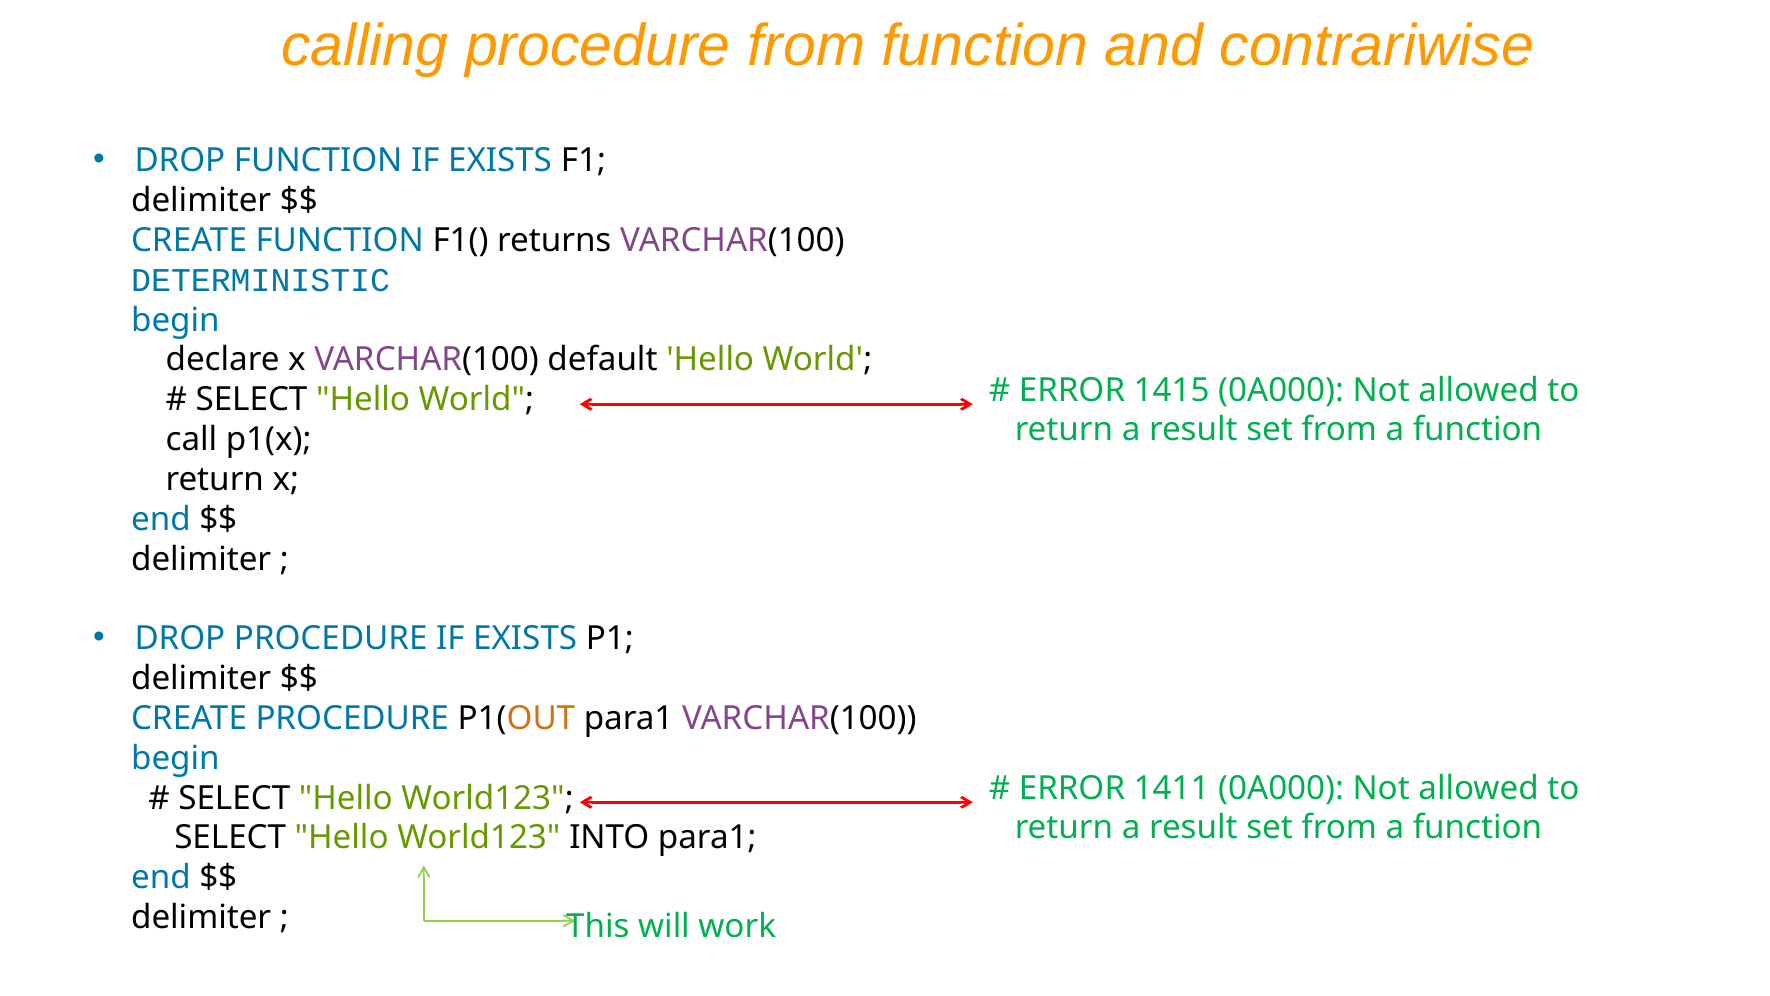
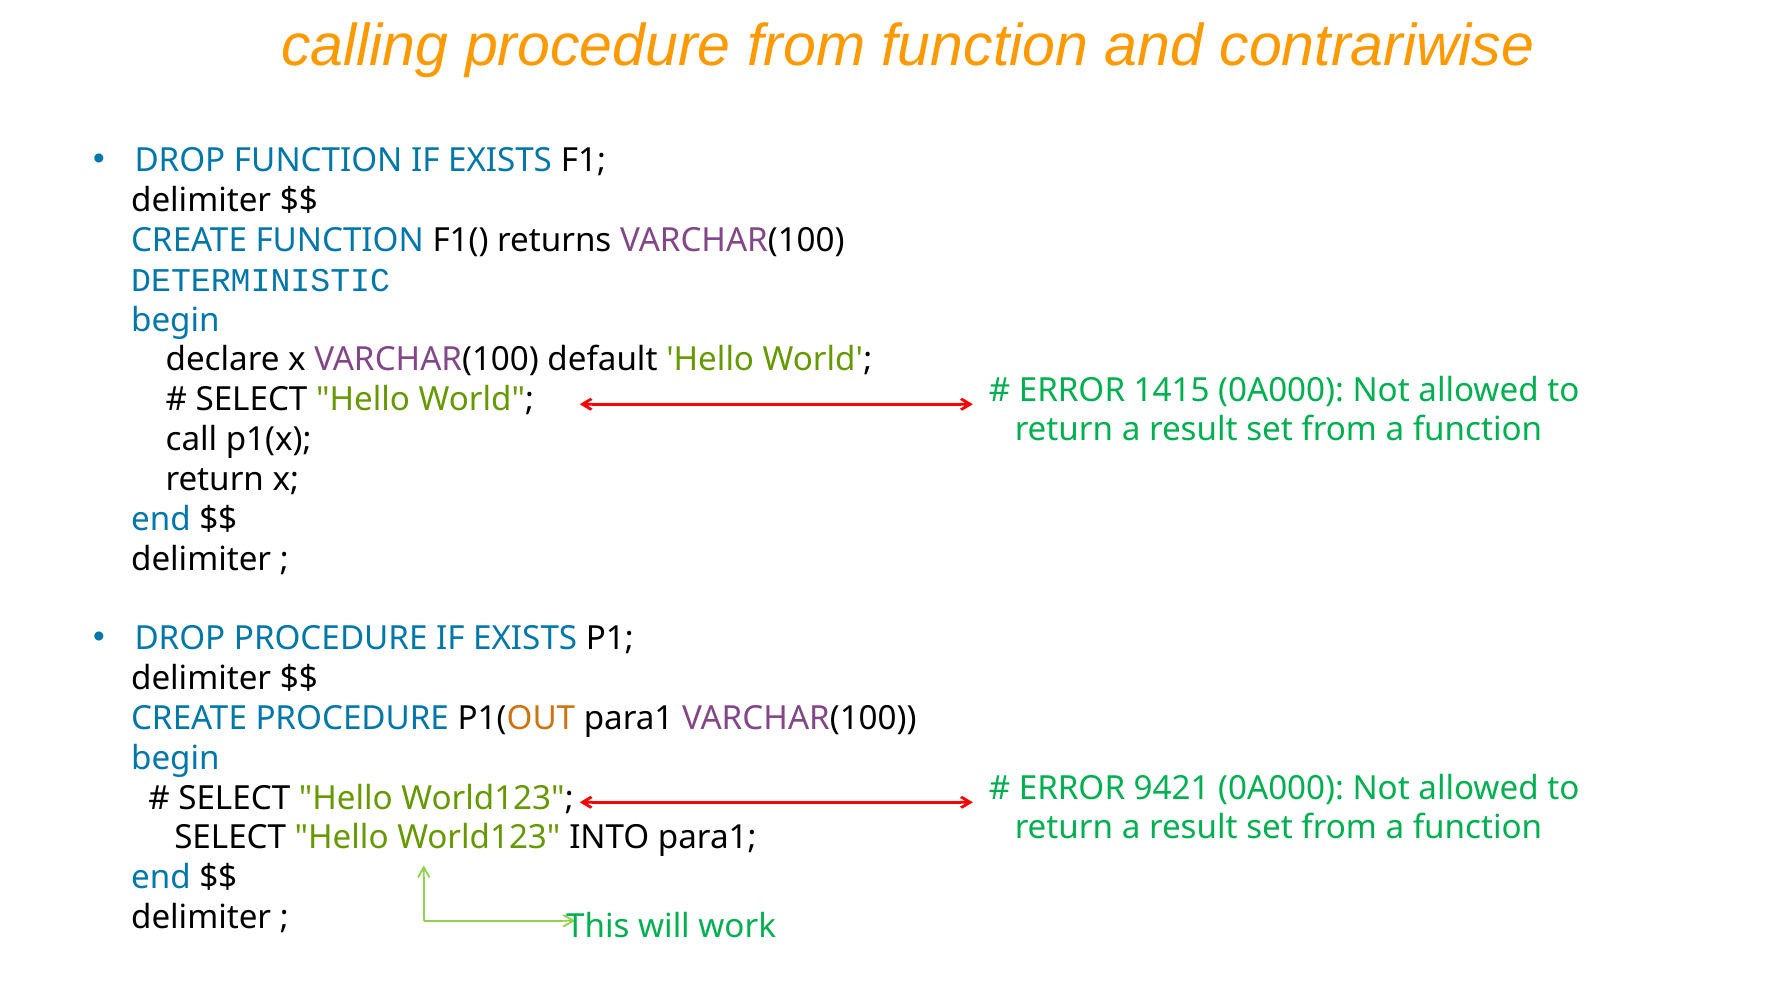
1411: 1411 -> 9421
